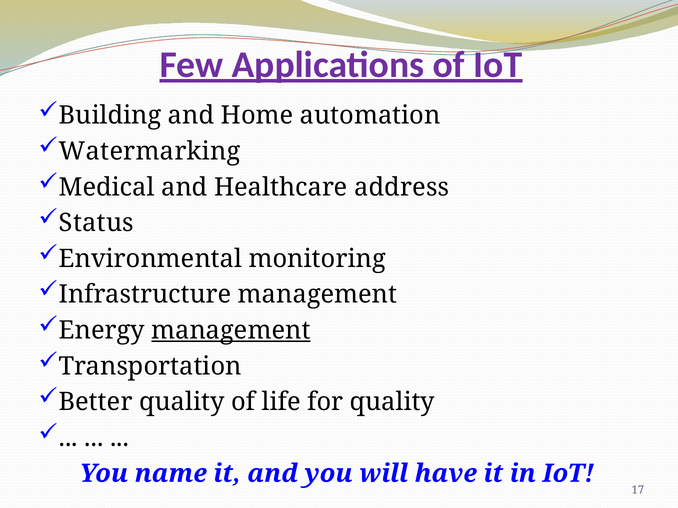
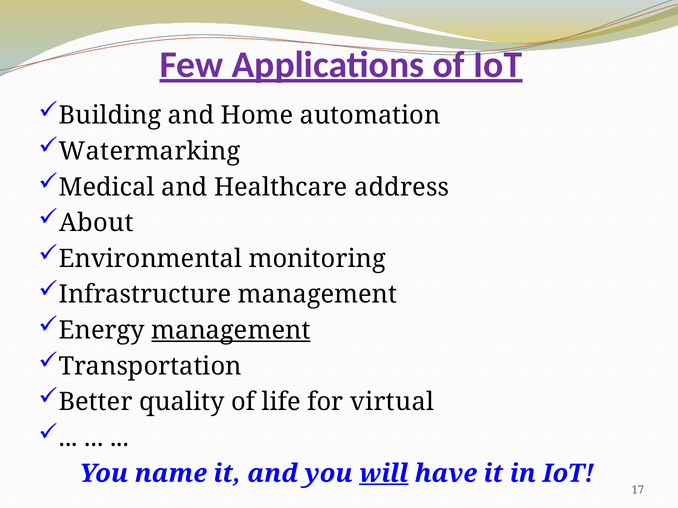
Status: Status -> About
for quality: quality -> virtual
will underline: none -> present
